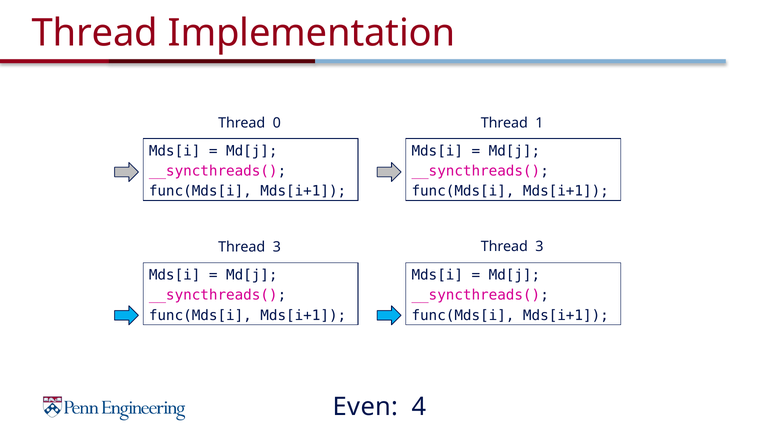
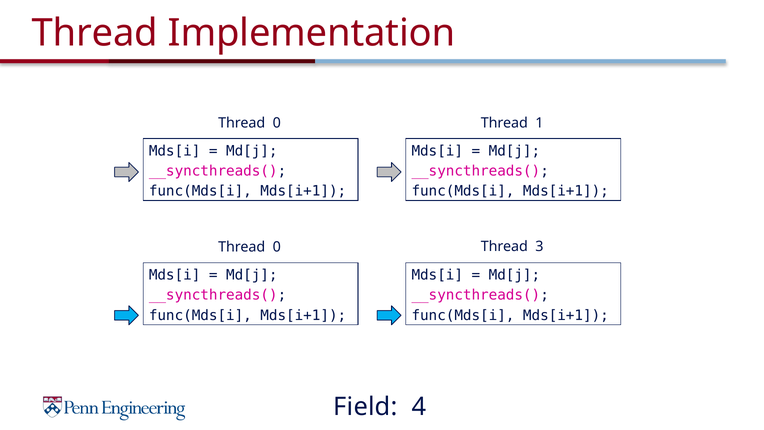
3 at (277, 247): 3 -> 0
Even: Even -> Field
